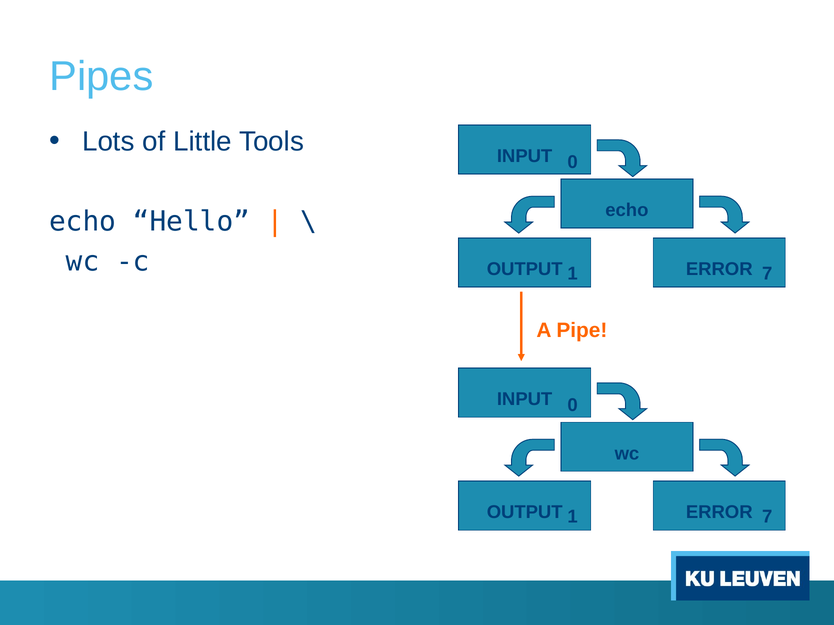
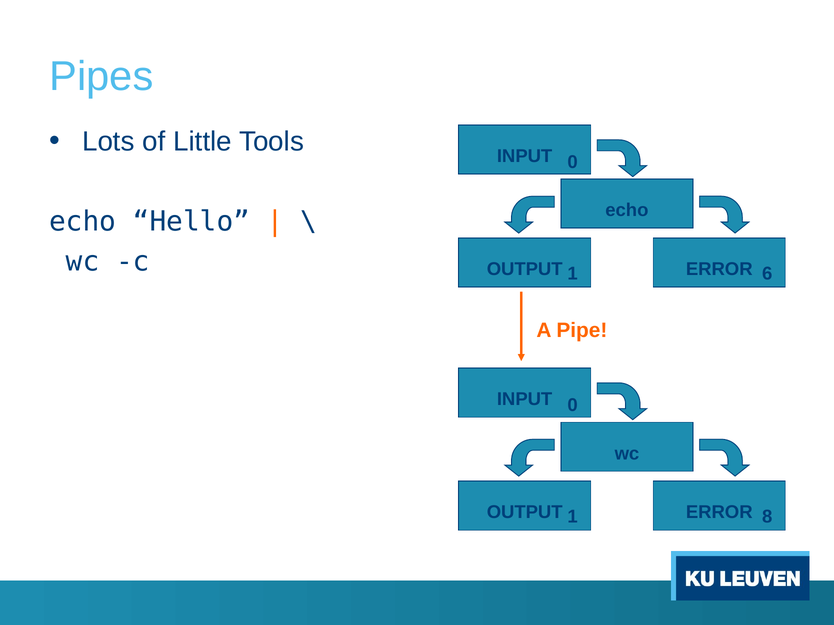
7 at (767, 274): 7 -> 6
7 at (767, 517): 7 -> 8
